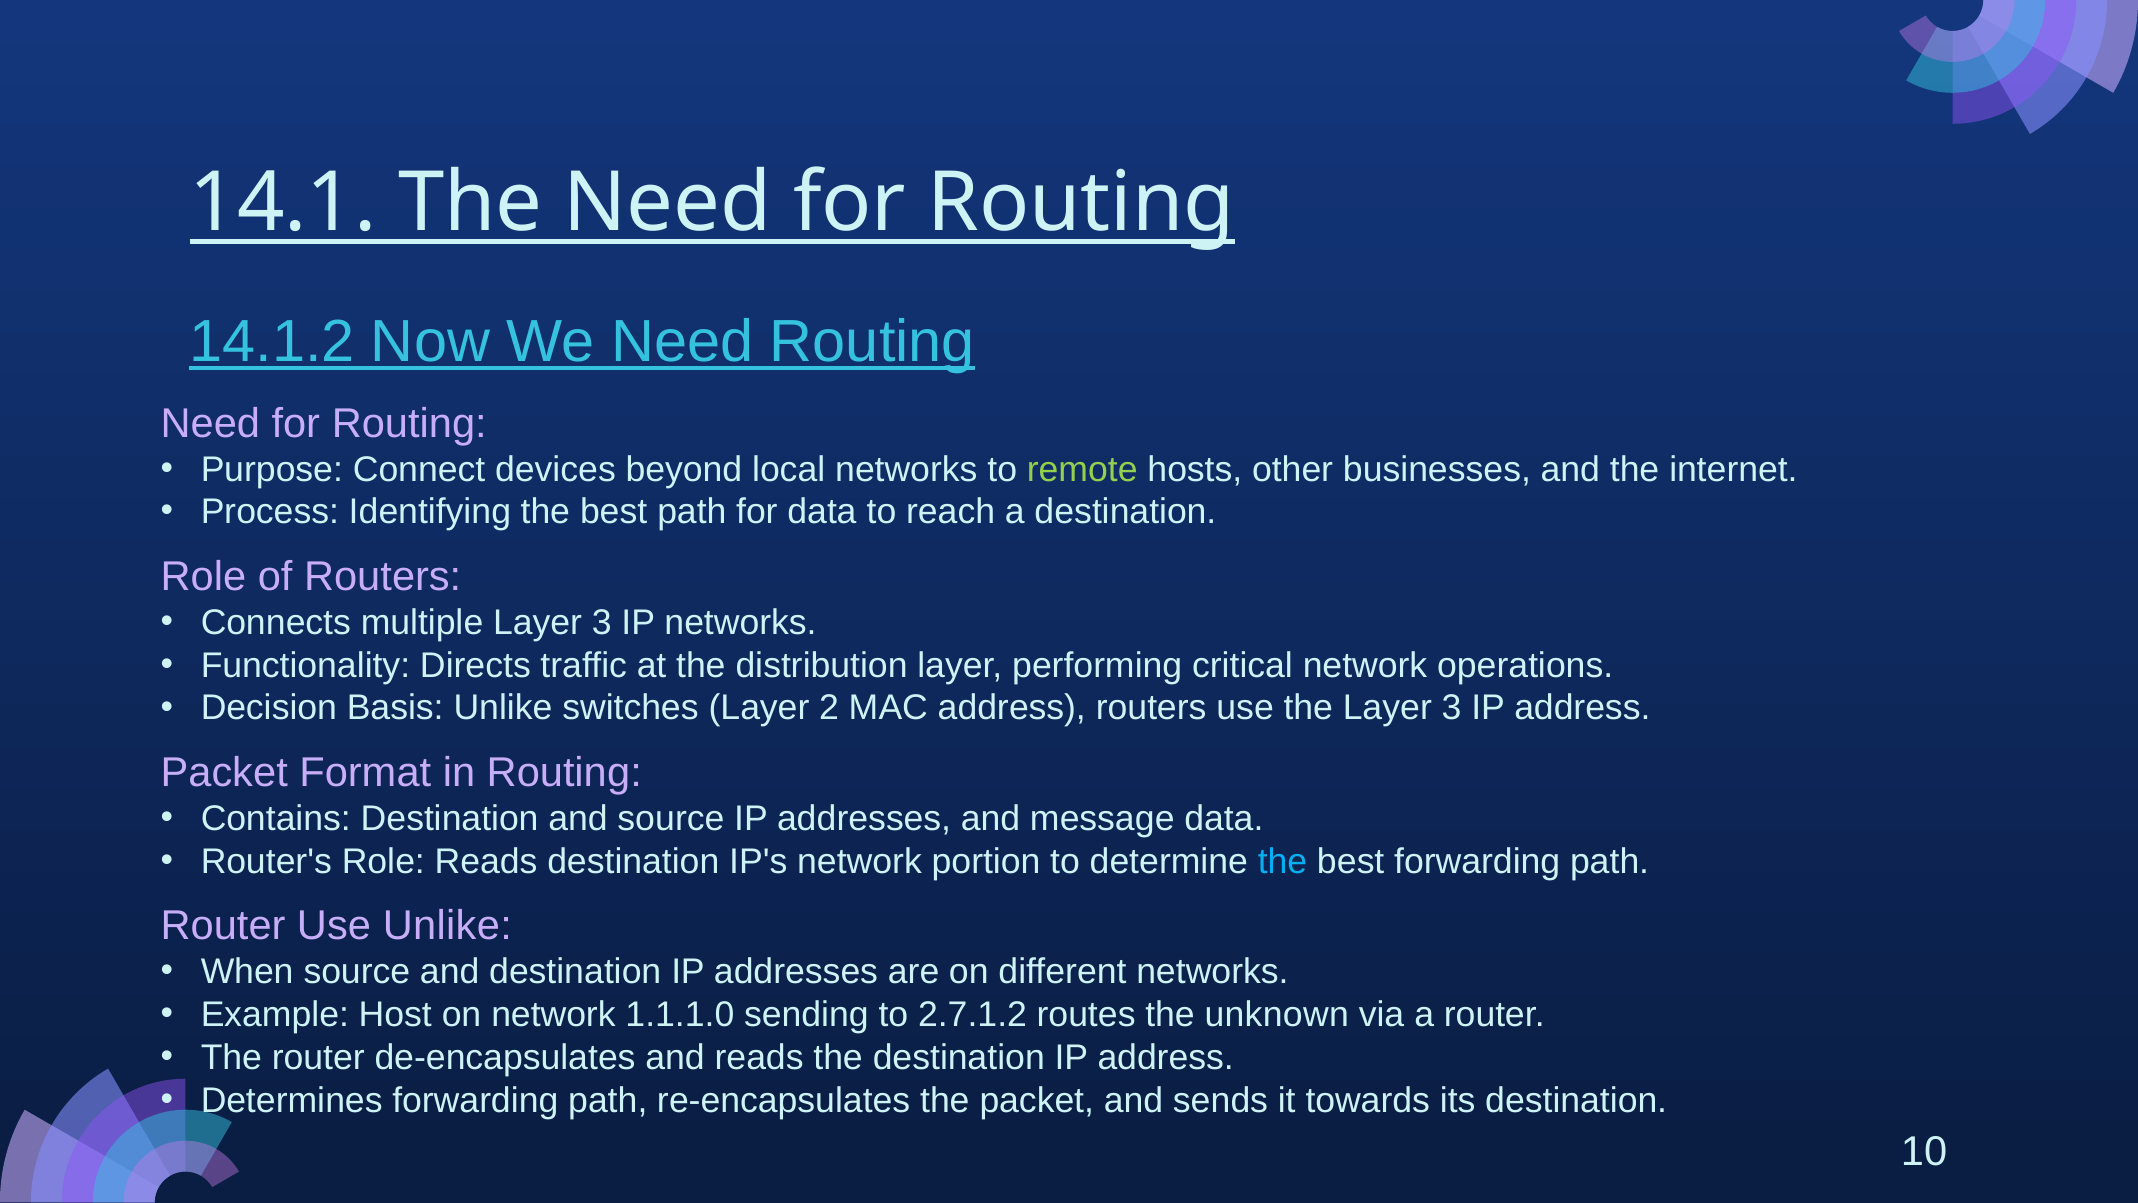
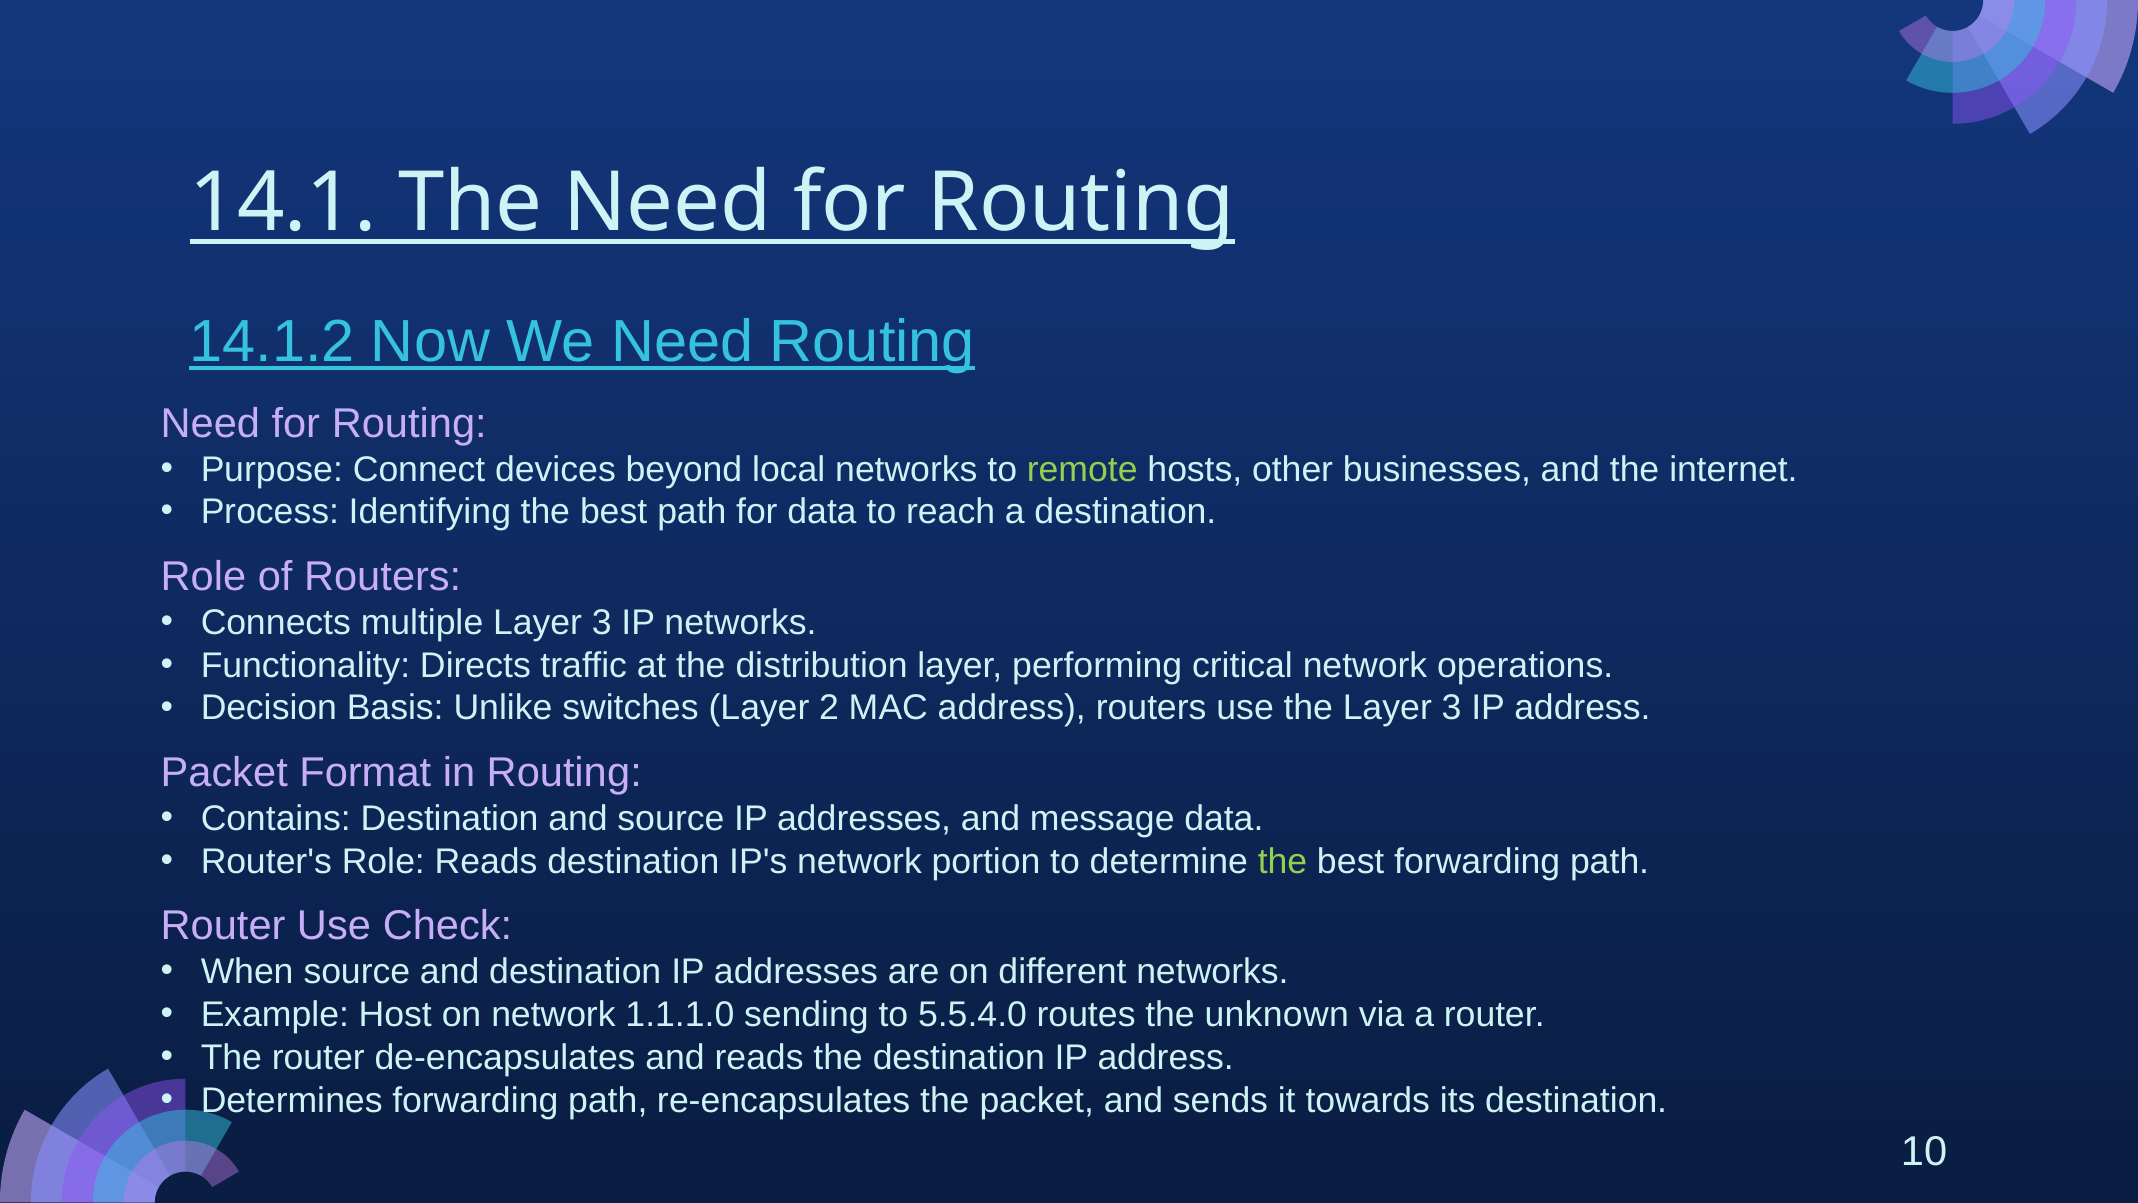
the at (1283, 861) colour: light blue -> light green
Use Unlike: Unlike -> Check
2.7.1.2: 2.7.1.2 -> 5.5.4.0
